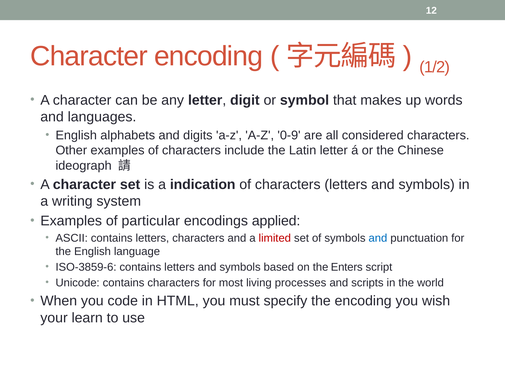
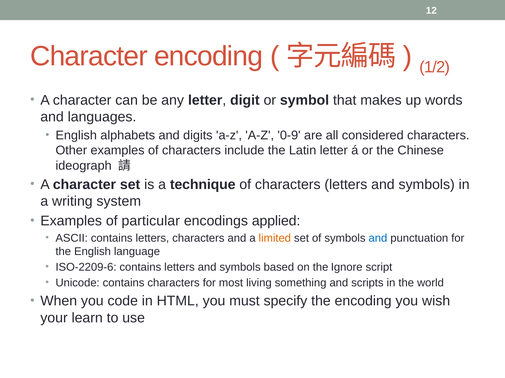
indication: indication -> technique
limited colour: red -> orange
ISO-3859-6: ISO-3859-6 -> ISO-2209-6
Enters: Enters -> Ignore
processes: processes -> something
